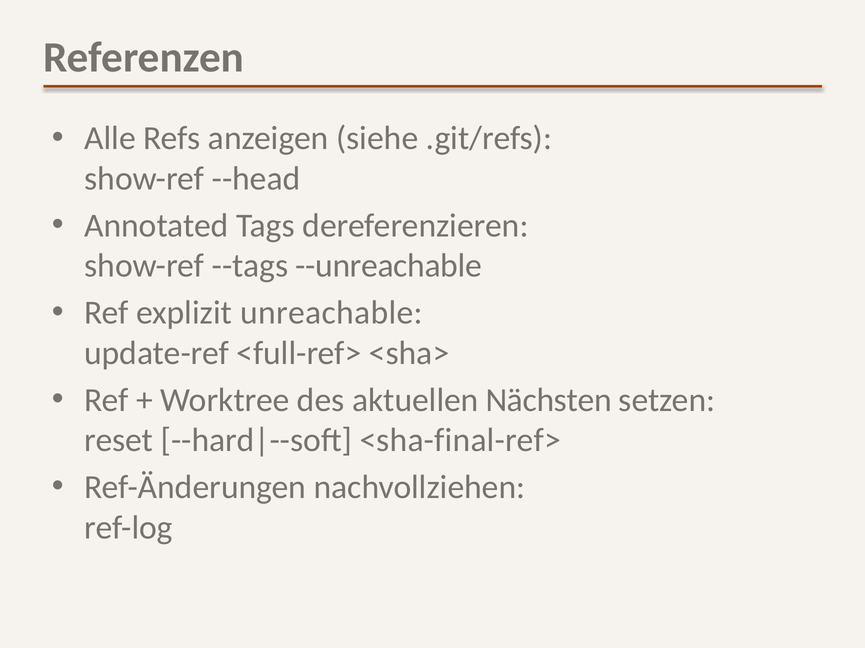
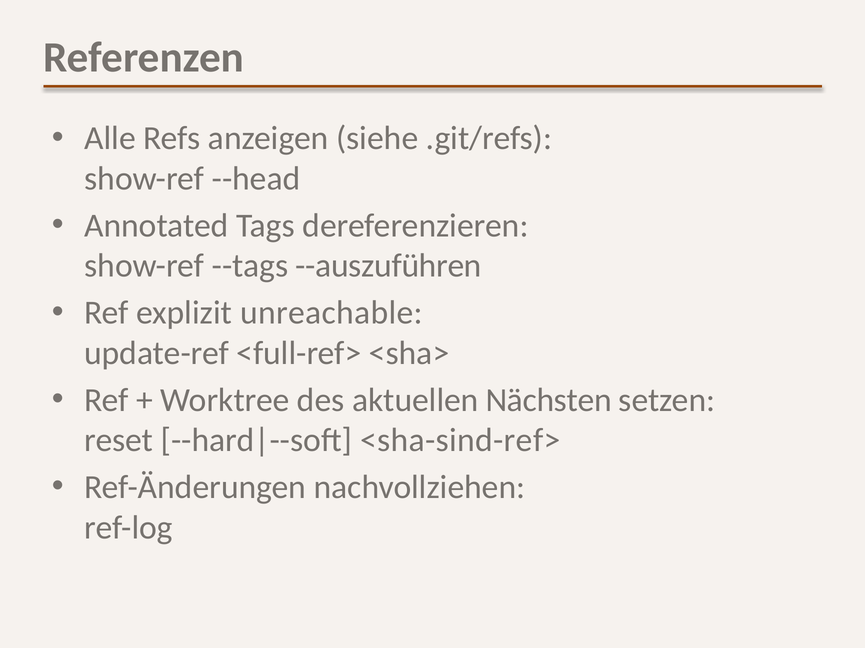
--unreachable: --unreachable -> --auszuführen
<sha-final-ref>: <sha-final-ref> -> <sha-sind-ref>
